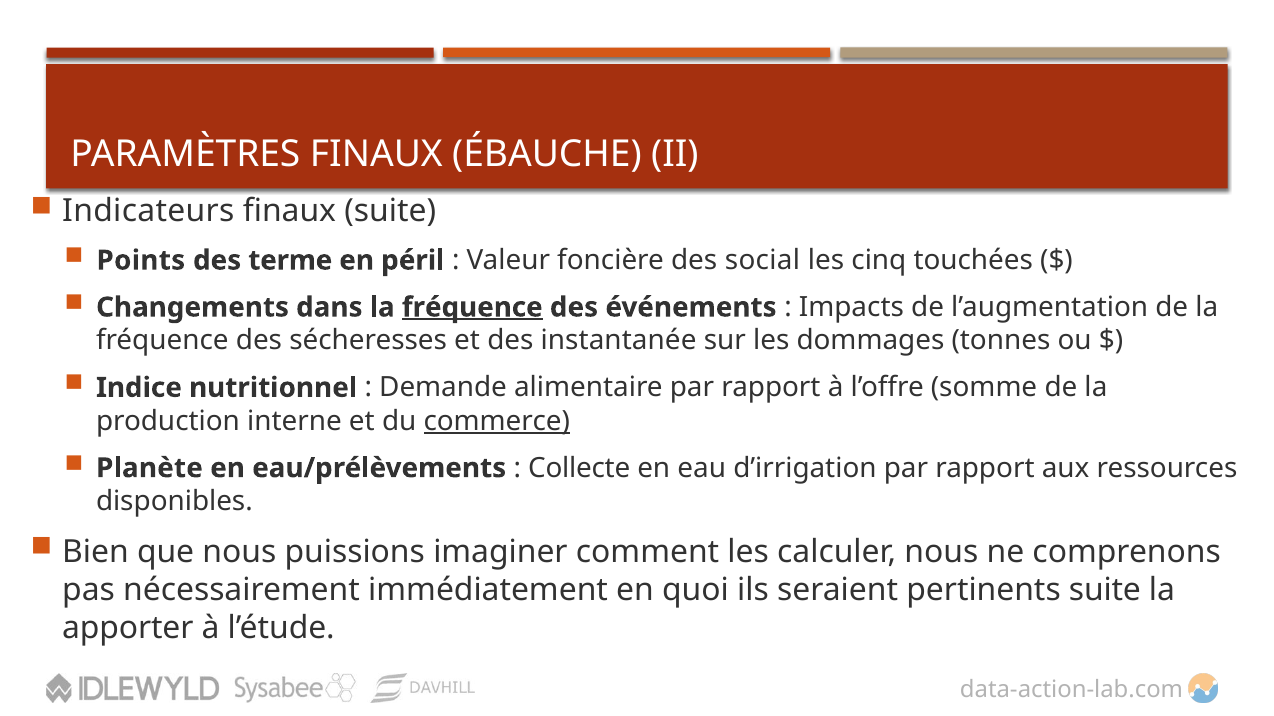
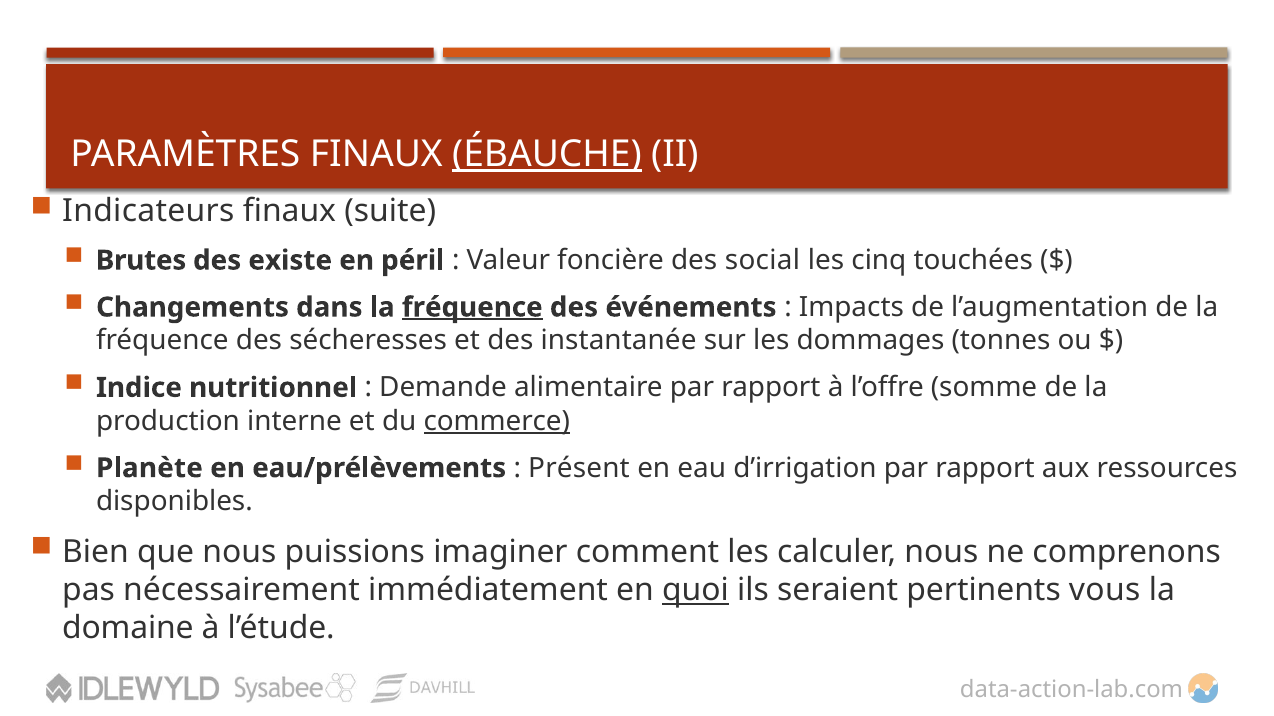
ÉBAUCHE underline: none -> present
Points: Points -> Brutes
terme: terme -> existe
Collecte: Collecte -> Présent
quoi underline: none -> present
pertinents suite: suite -> vous
apporter: apporter -> domaine
